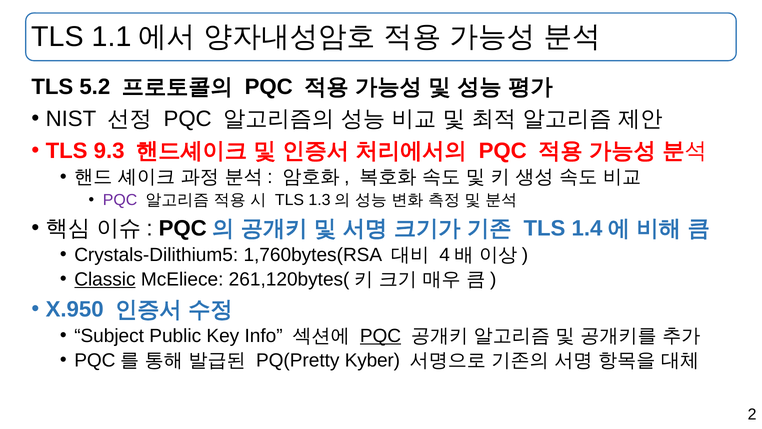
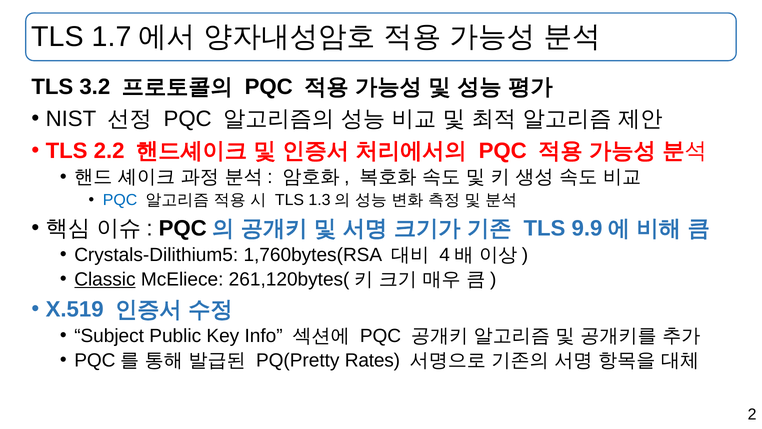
1.1: 1.1 -> 1.7
5.2: 5.2 -> 3.2
9.3: 9.3 -> 2.2
PQC at (120, 200) colour: purple -> blue
1.4: 1.4 -> 9.9
X.950: X.950 -> X.519
PQC at (381, 336) underline: present -> none
Kyber: Kyber -> Rates
